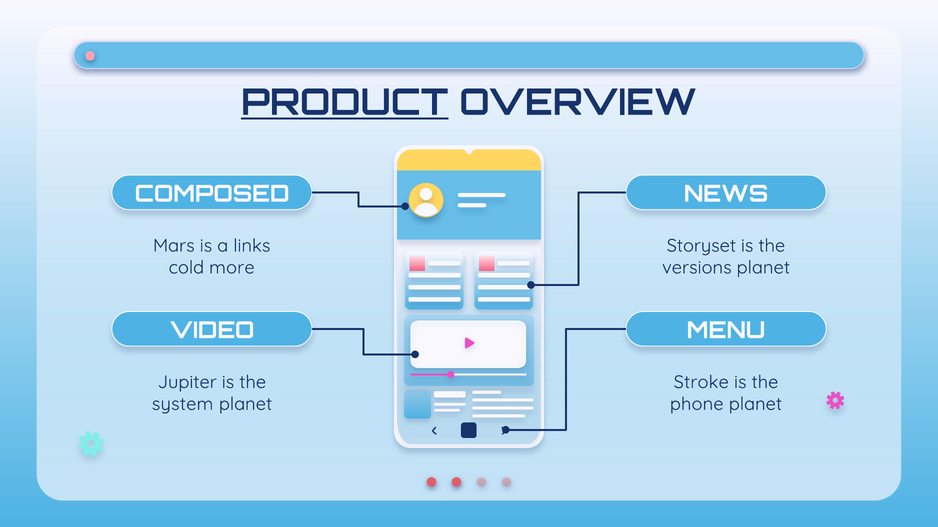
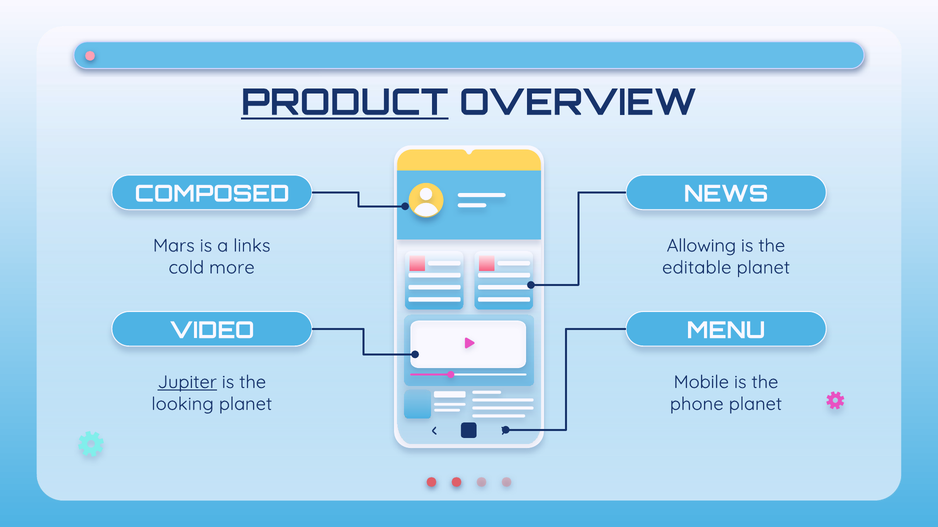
Storyset: Storyset -> Allowing
versions: versions -> editable
Jupiter underline: none -> present
Stroke: Stroke -> Mobile
system: system -> looking
